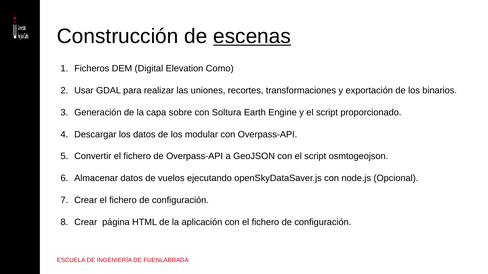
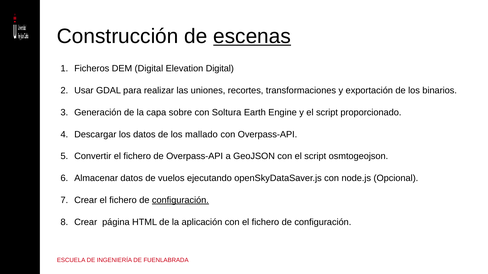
Elevation Como: Como -> Digital
modular: modular -> mallado
configuración at (180, 200) underline: none -> present
